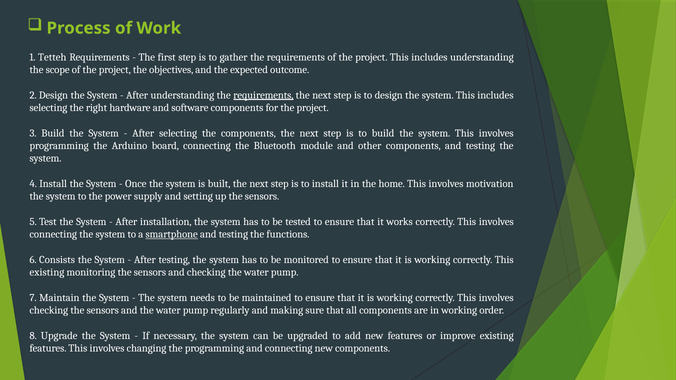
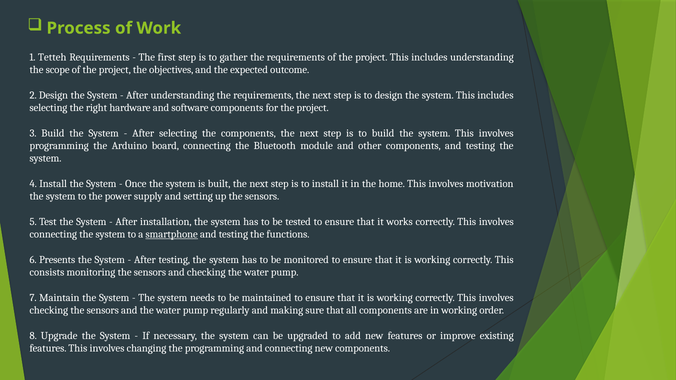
requirements at (263, 95) underline: present -> none
Consists: Consists -> Presents
existing at (47, 273): existing -> consists
